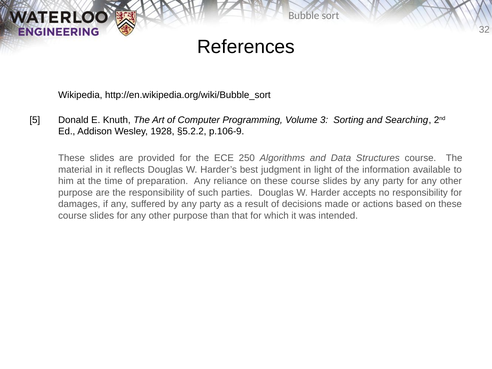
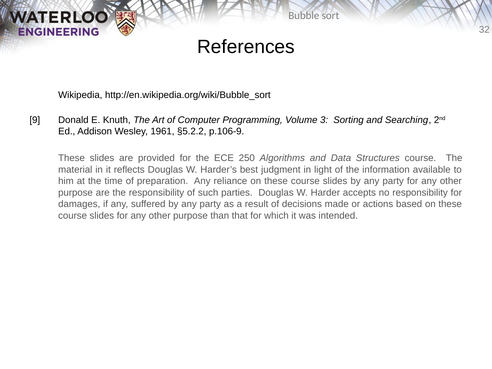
5: 5 -> 9
1928: 1928 -> 1961
